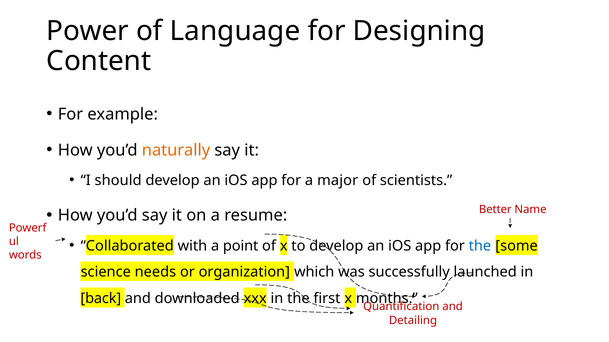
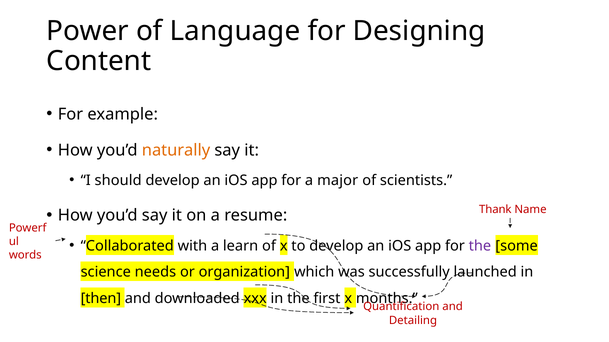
Better: Better -> Thank
point: point -> learn
the at (480, 246) colour: blue -> purple
back: back -> then
